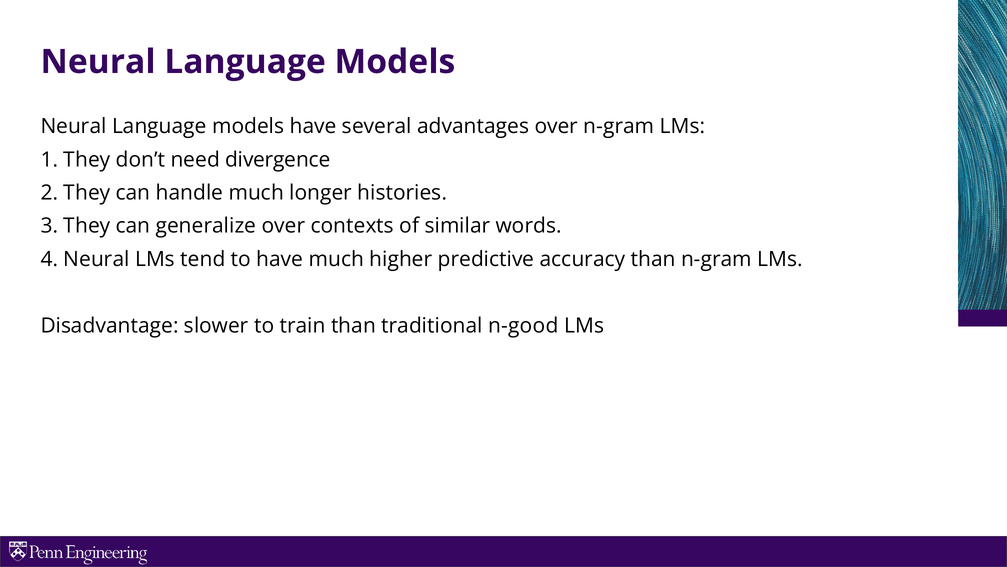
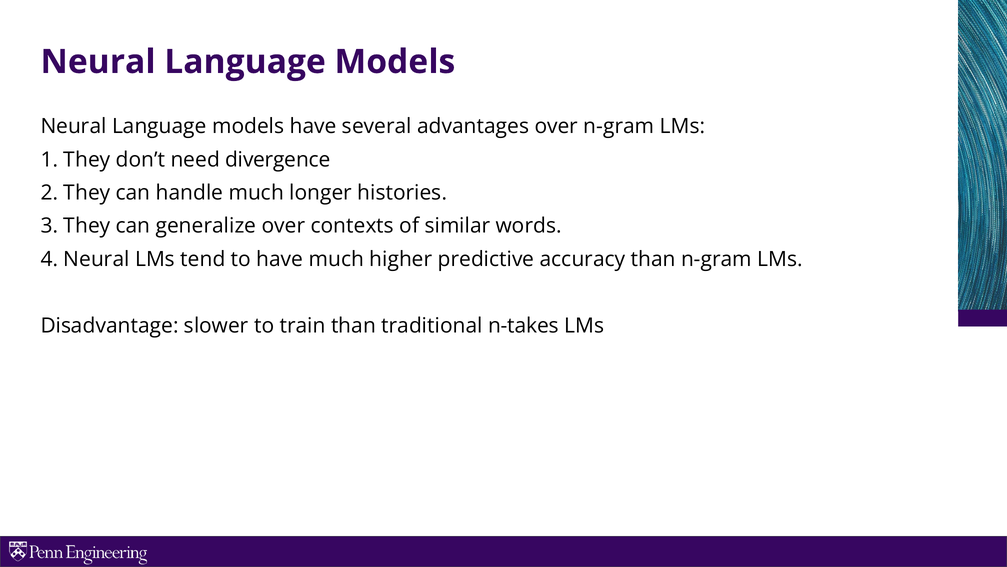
n-good: n-good -> n-takes
